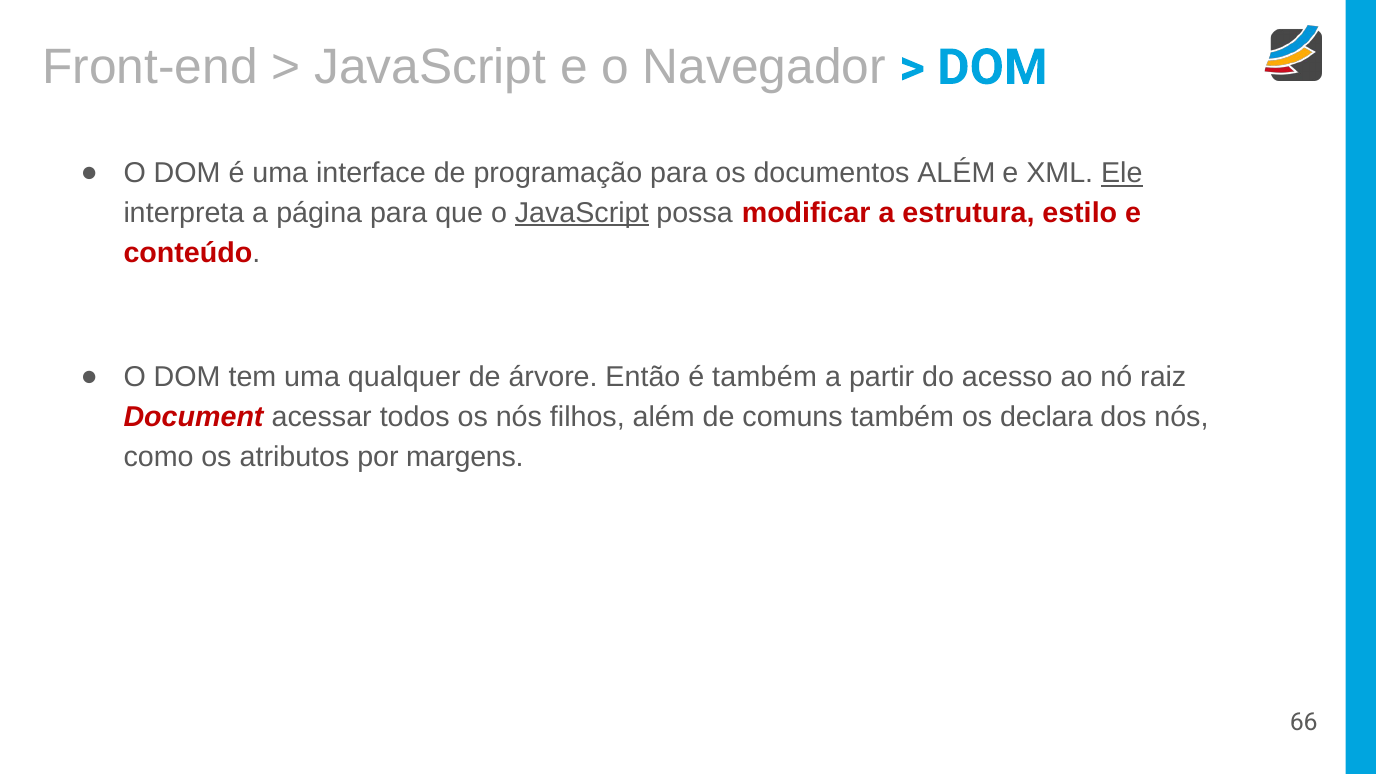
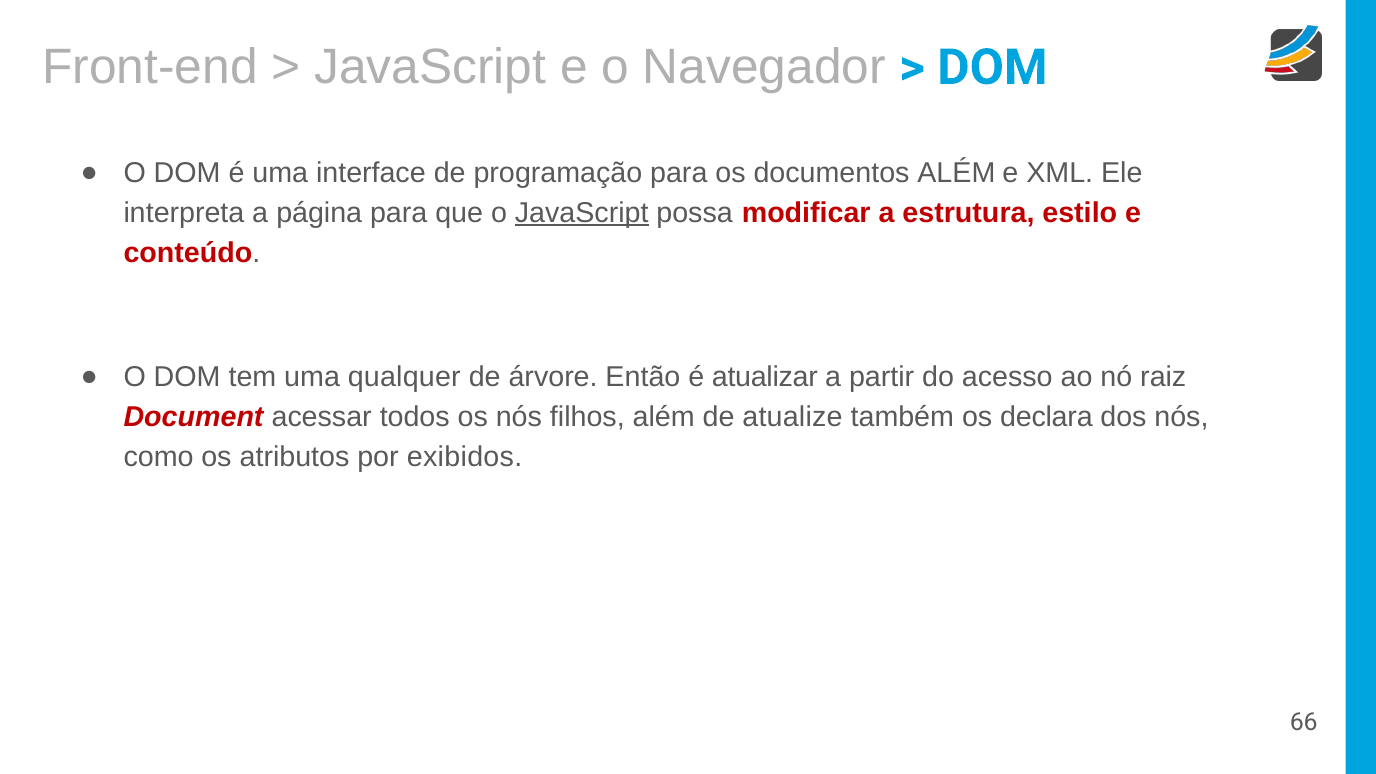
Ele underline: present -> none
é também: também -> atualizar
comuns: comuns -> atualize
margens: margens -> exibidos
